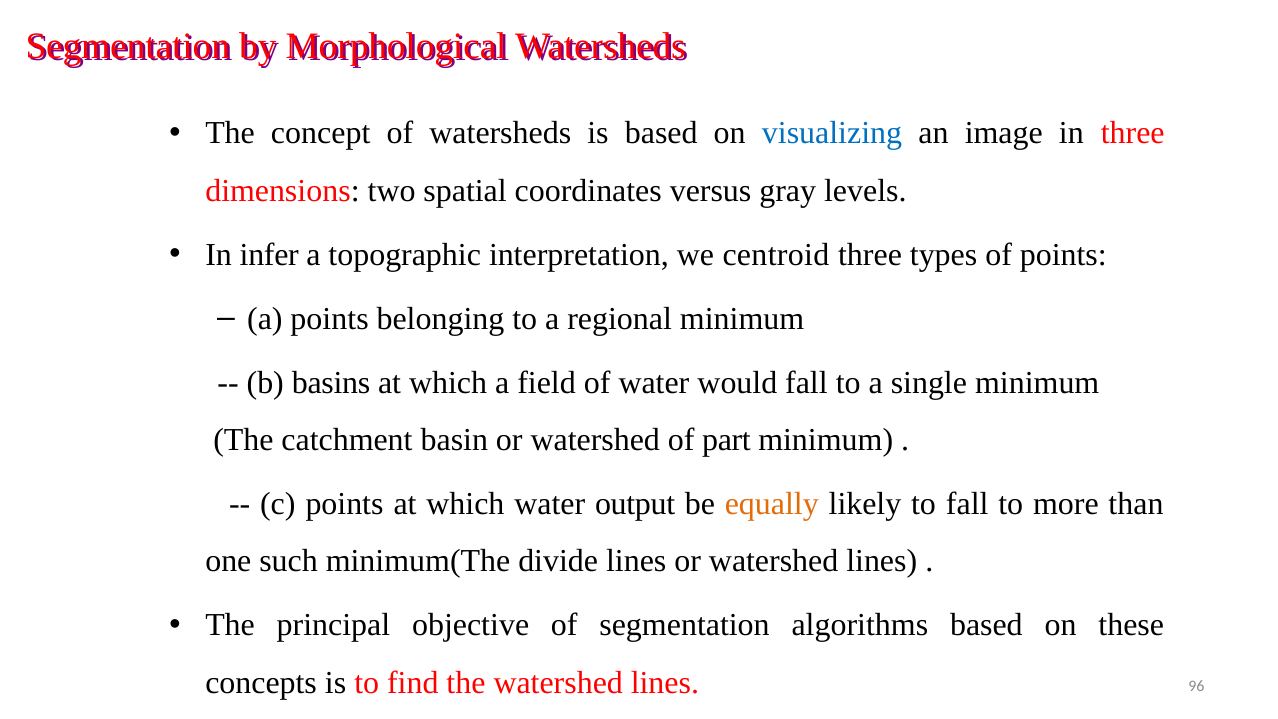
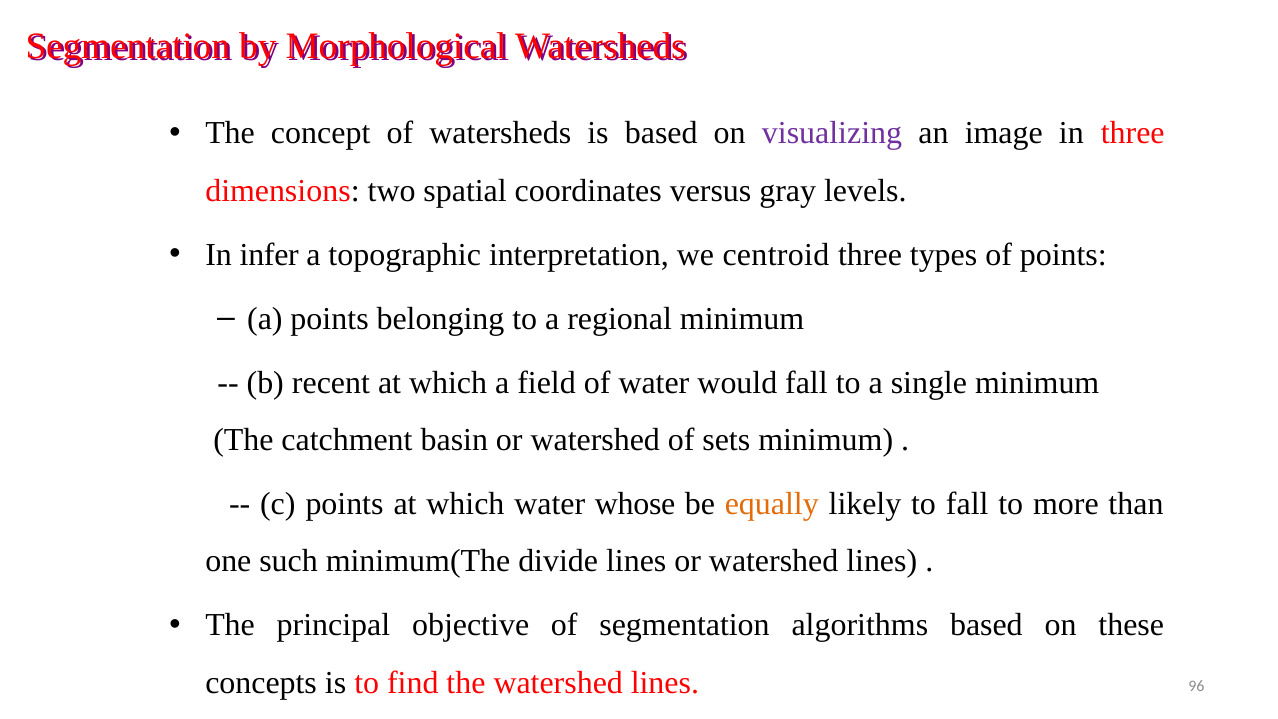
visualizing colour: blue -> purple
basins: basins -> recent
part: part -> sets
output: output -> whose
